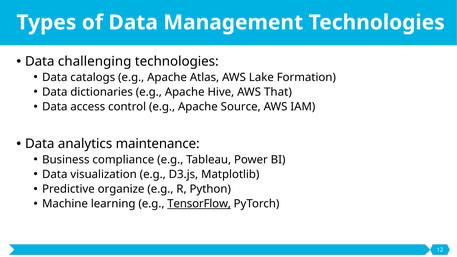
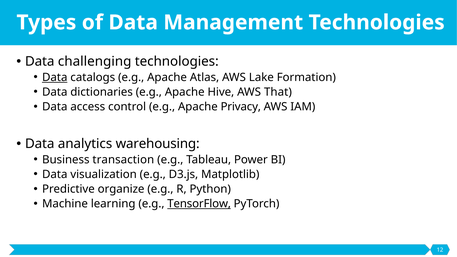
Data at (55, 77) underline: none -> present
Source: Source -> Privacy
maintenance: maintenance -> warehousing
compliance: compliance -> transaction
